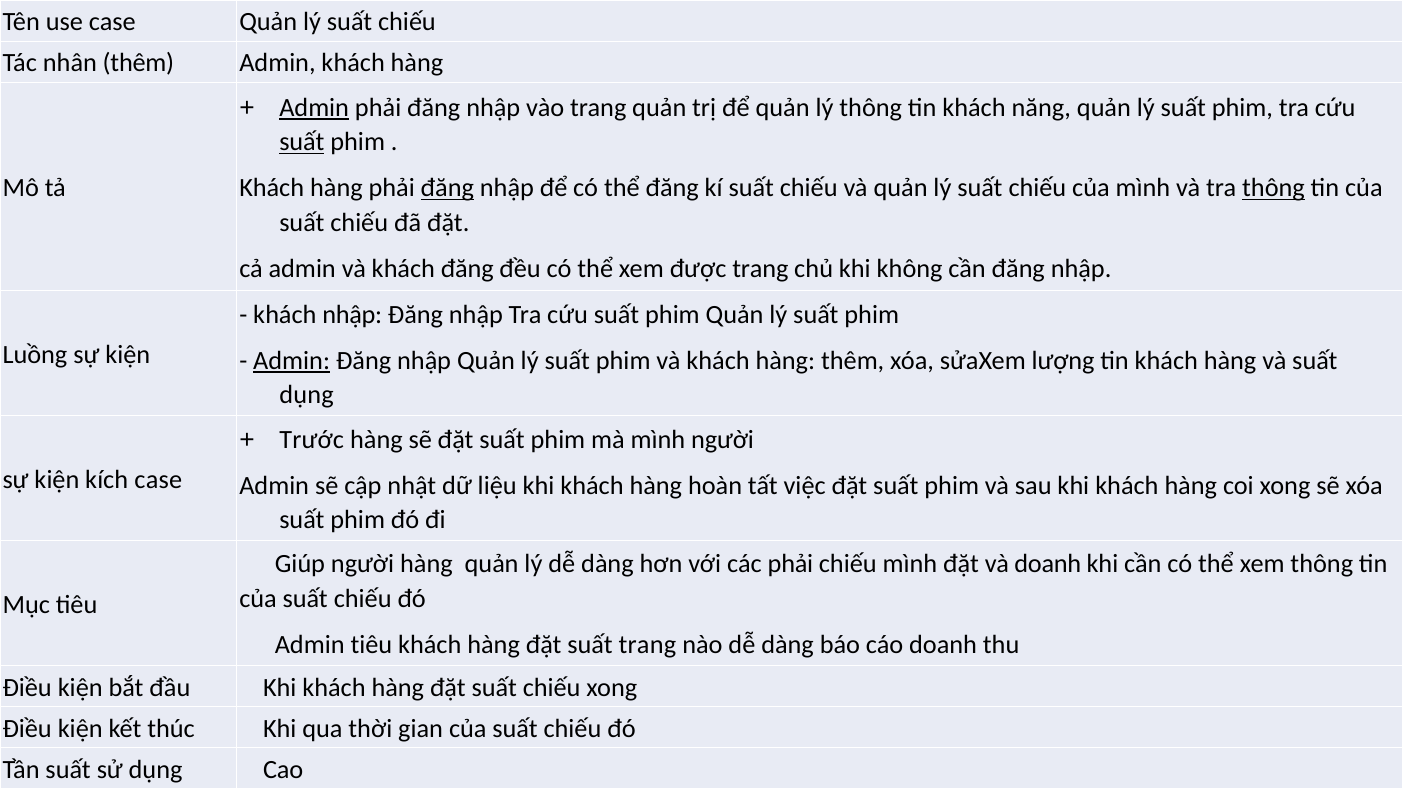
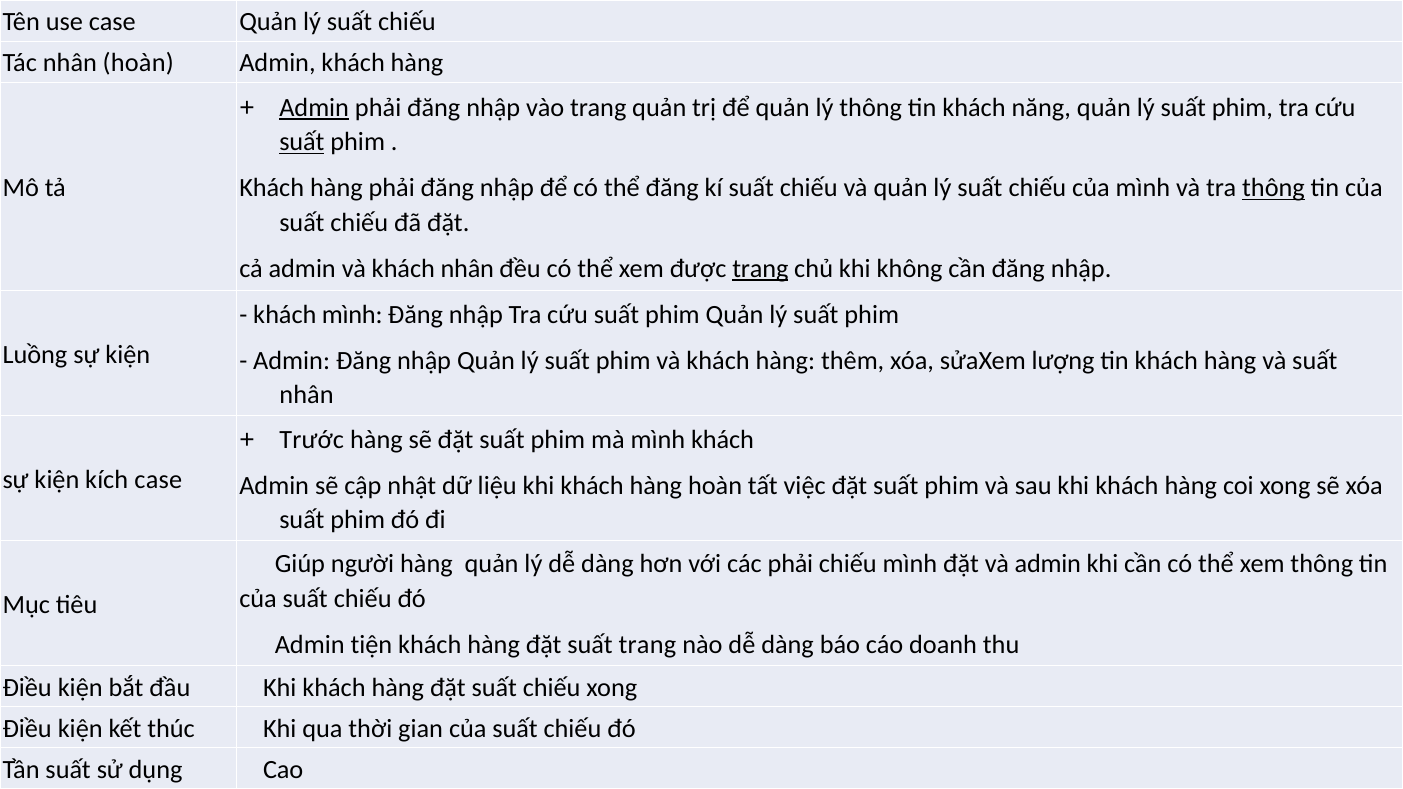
nhân thêm: thêm -> hoàn
đăng at (447, 188) underline: present -> none
khách đăng: đăng -> nhân
trang at (760, 268) underline: none -> present
khách nhập: nhập -> mình
Admin at (292, 361) underline: present -> none
dụng at (307, 395): dụng -> nhân
mình người: người -> khách
và doanh: doanh -> admin
Admin tiêu: tiêu -> tiện
